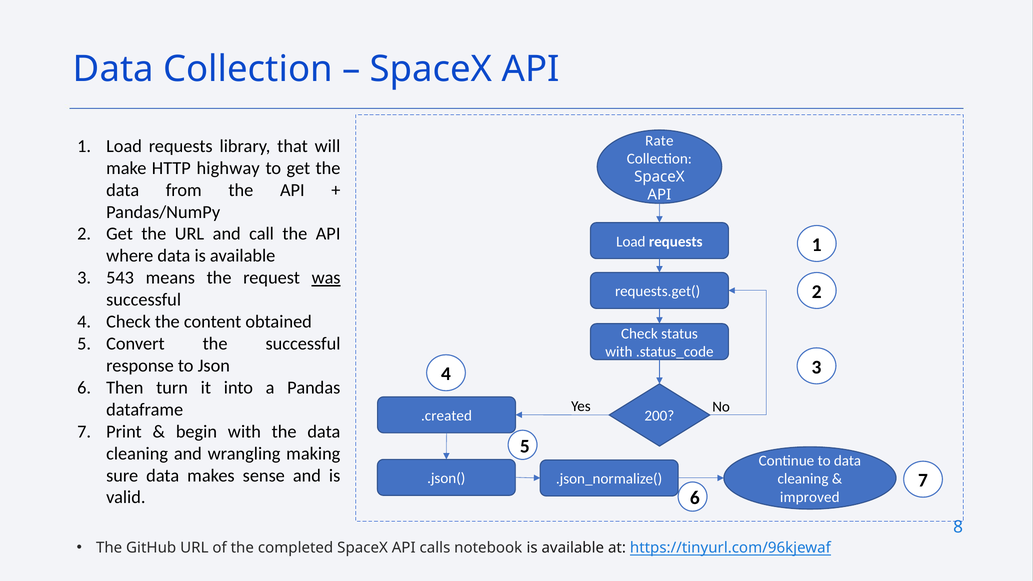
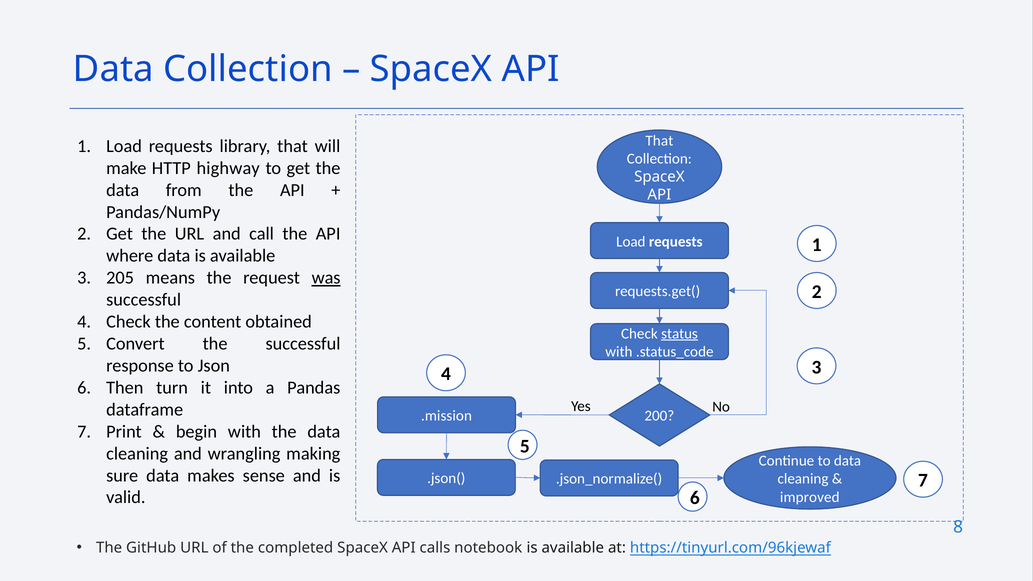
Rate at (659, 141): Rate -> That
543: 543 -> 205
status underline: none -> present
.created: .created -> .mission
